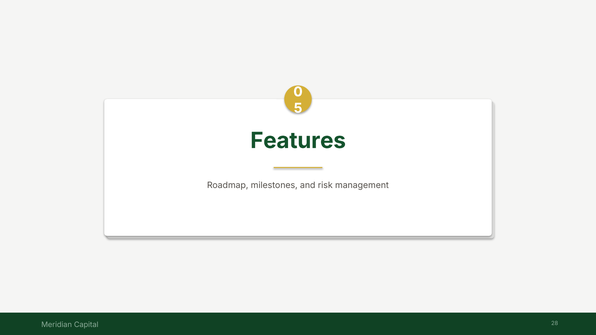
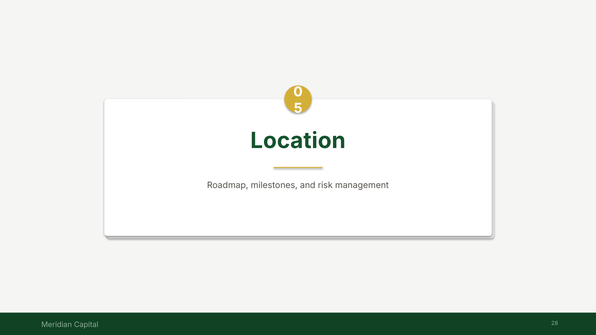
Features: Features -> Location
